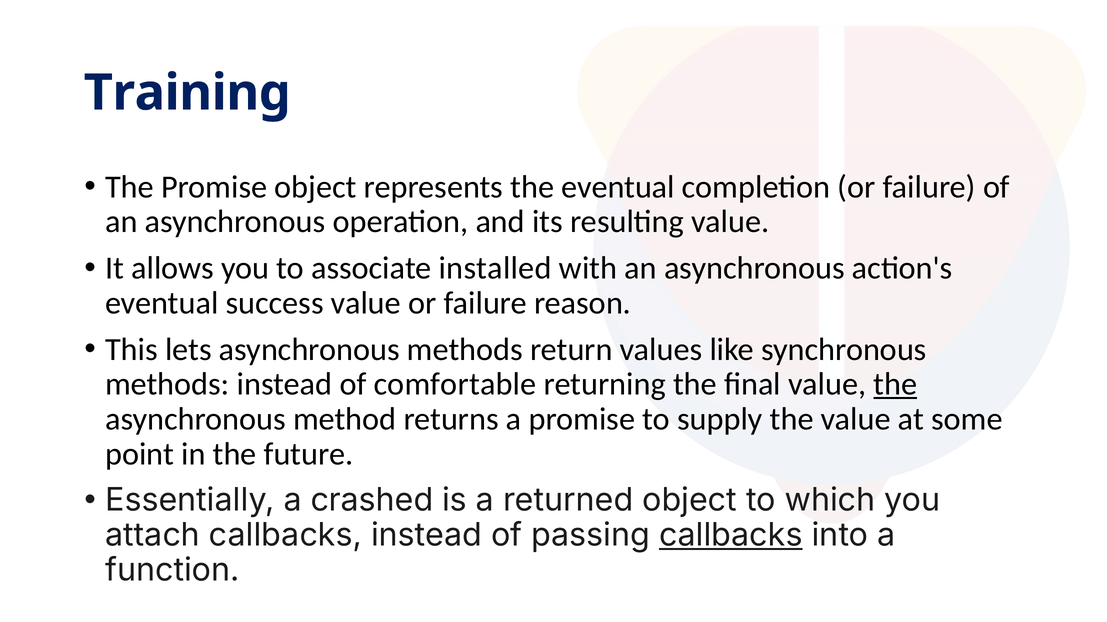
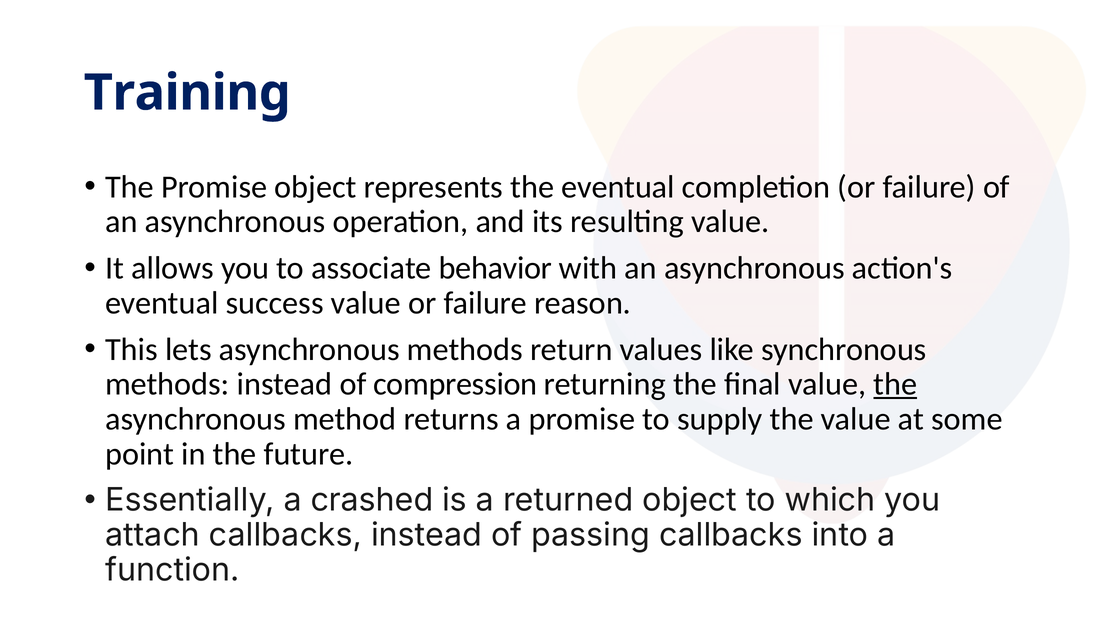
installed: installed -> behavior
comfortable: comfortable -> compression
callbacks at (731, 536) underline: present -> none
